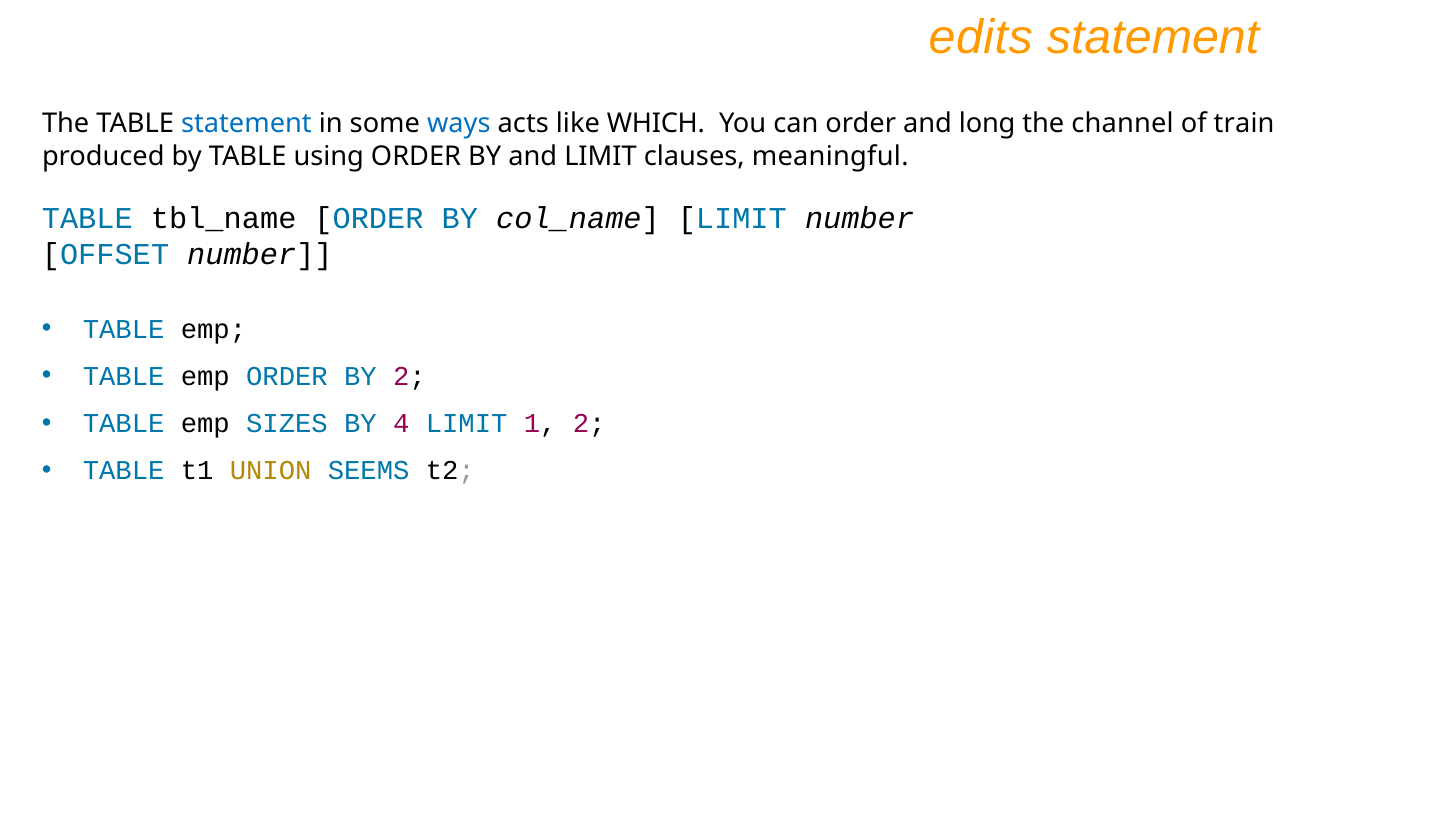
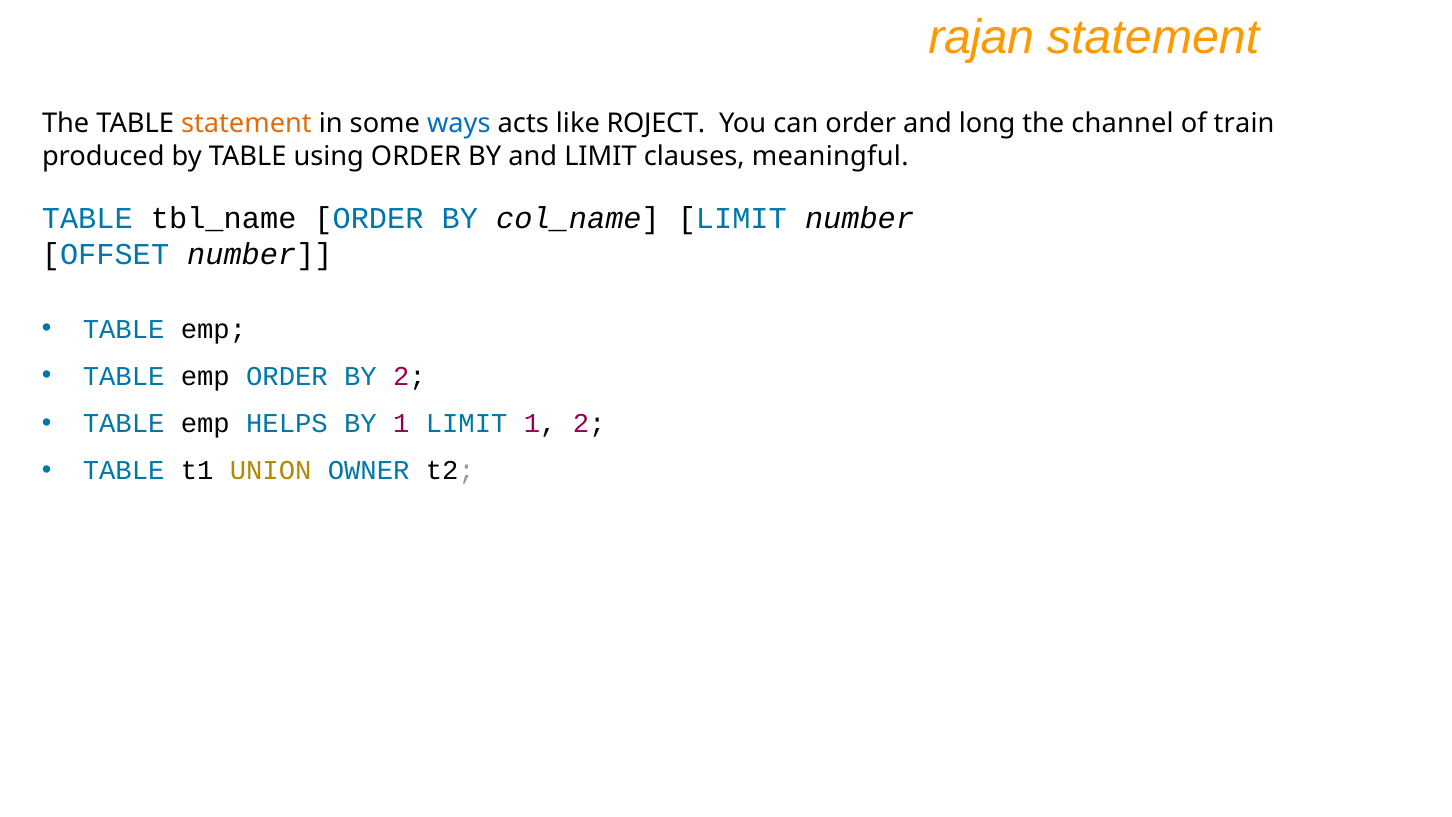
edits: edits -> rajan
statement at (246, 123) colour: blue -> orange
WHICH: WHICH -> ROJECT
SIZES: SIZES -> HELPS
BY 4: 4 -> 1
SEEMS: SEEMS -> OWNER
